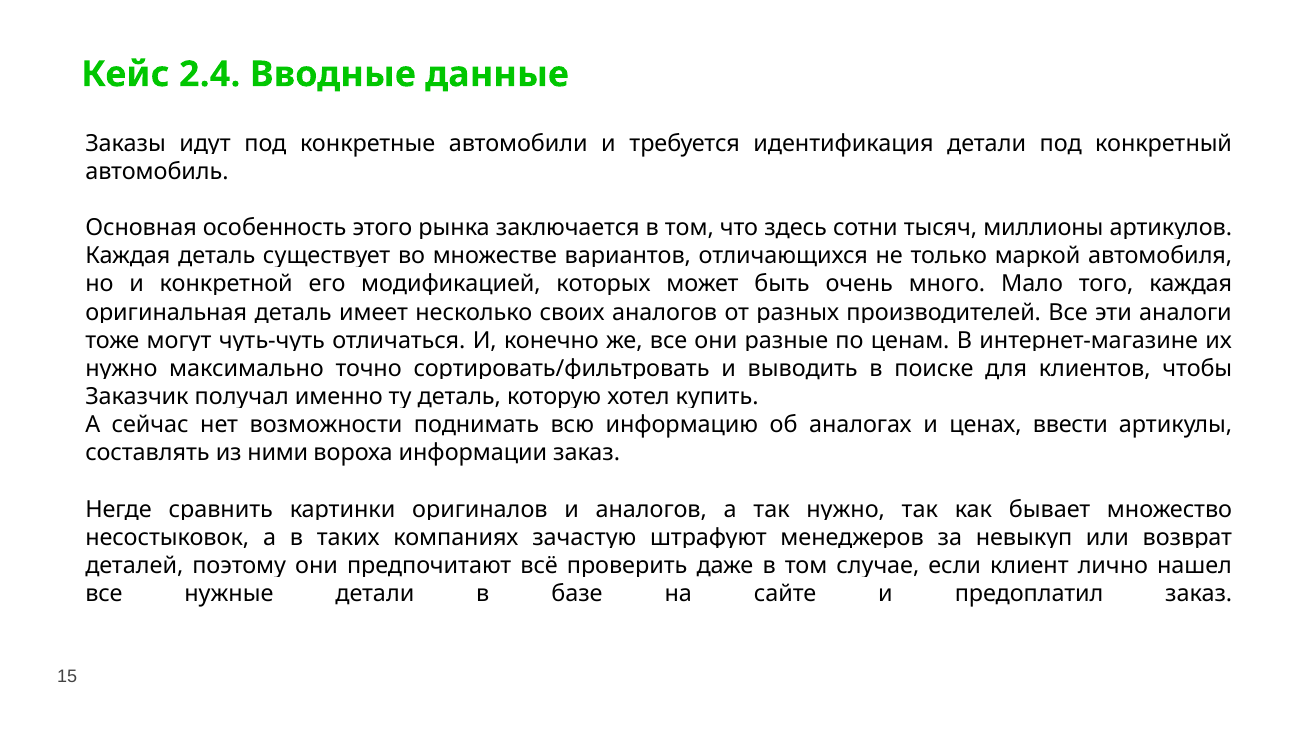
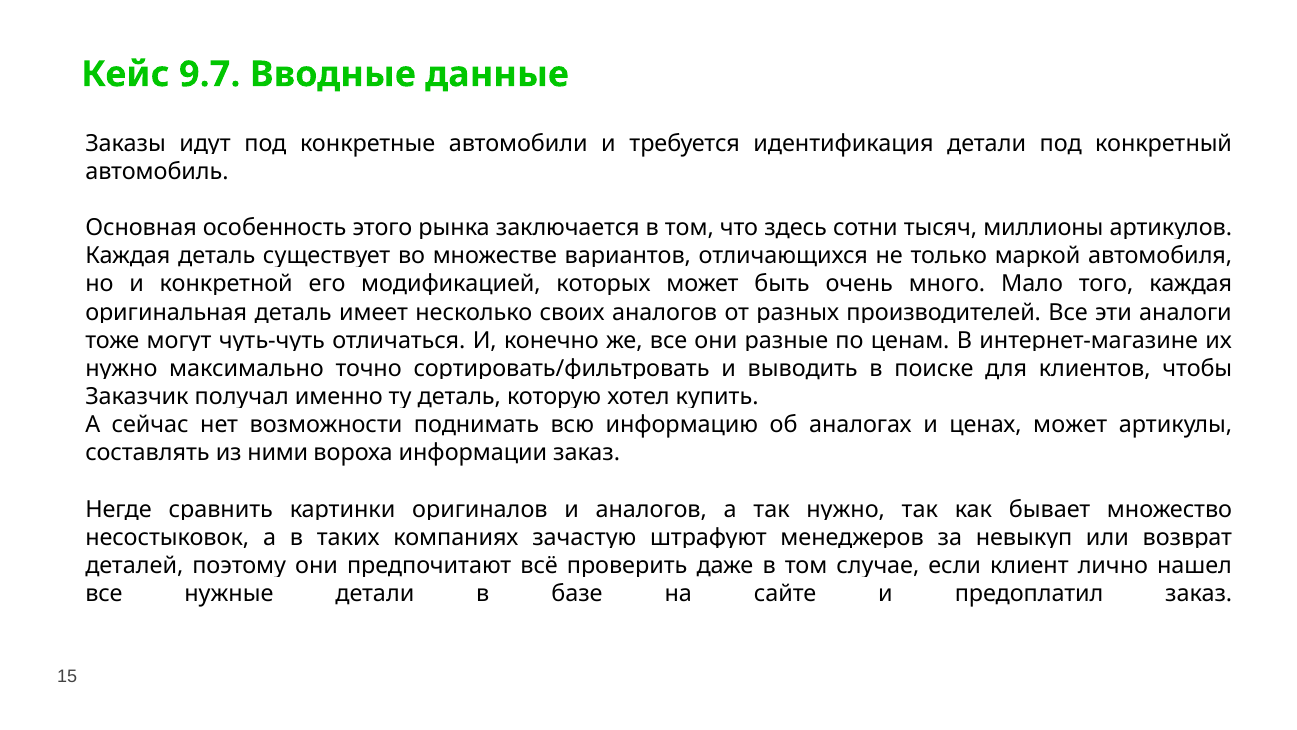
2.4: 2.4 -> 9.7
ценах ввести: ввести -> может
